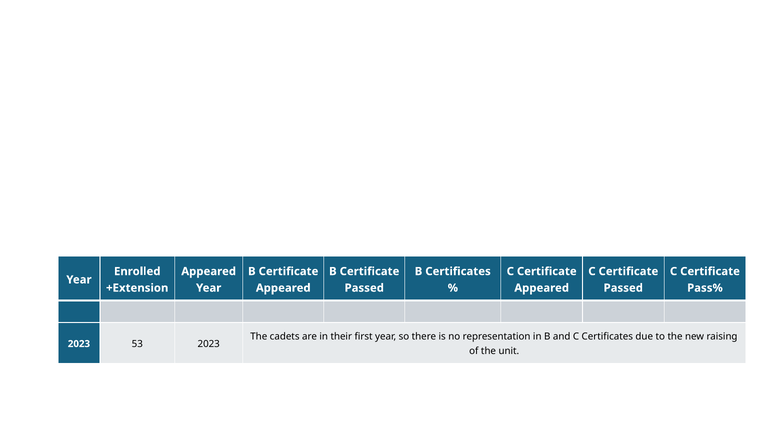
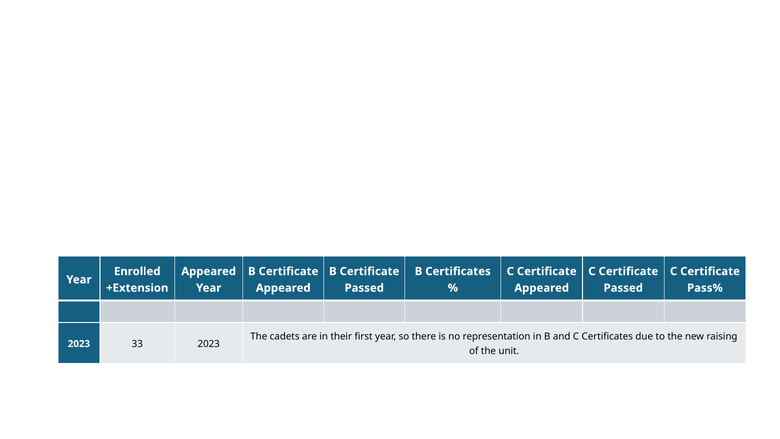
53: 53 -> 33
